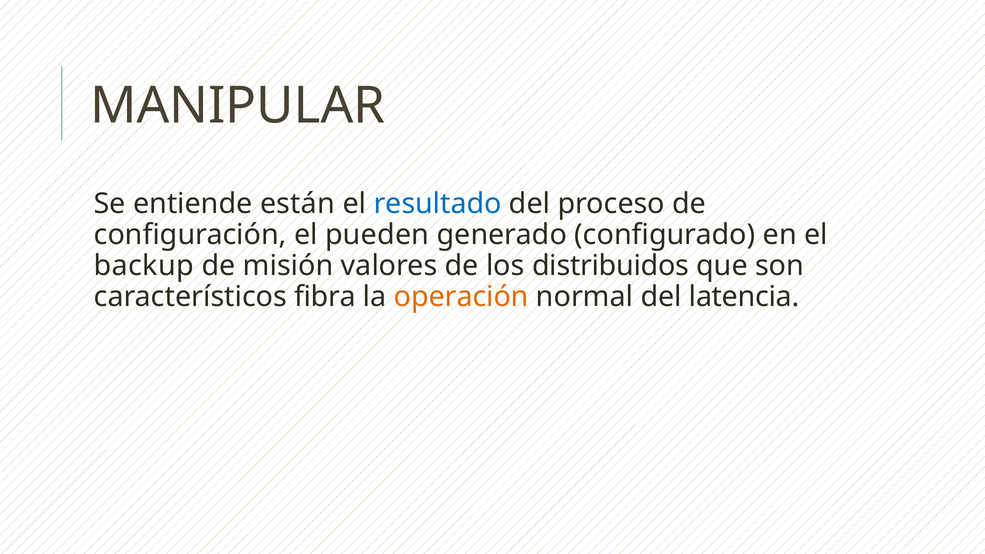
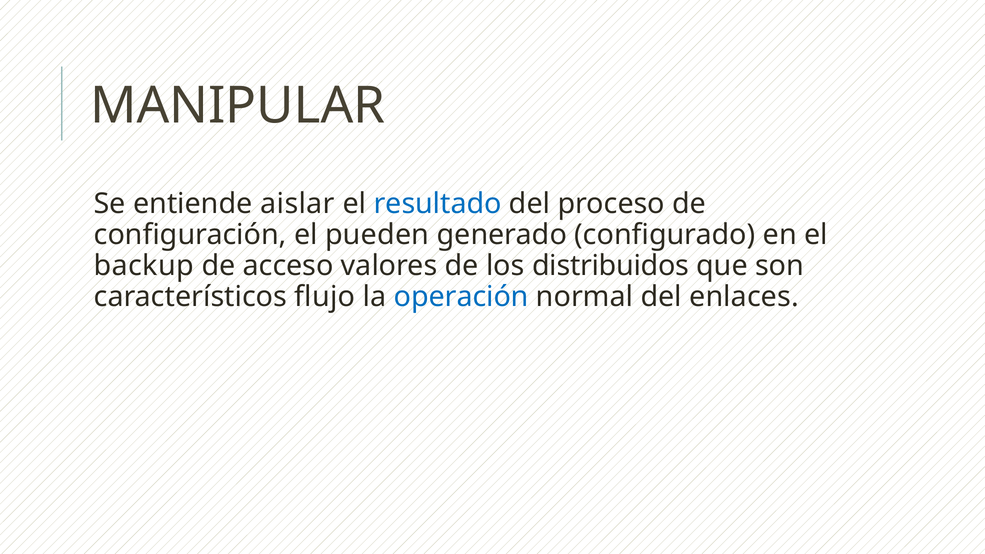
están: están -> aislar
misión: misión -> acceso
fibra: fibra -> flujo
operación colour: orange -> blue
latencia: latencia -> enlaces
